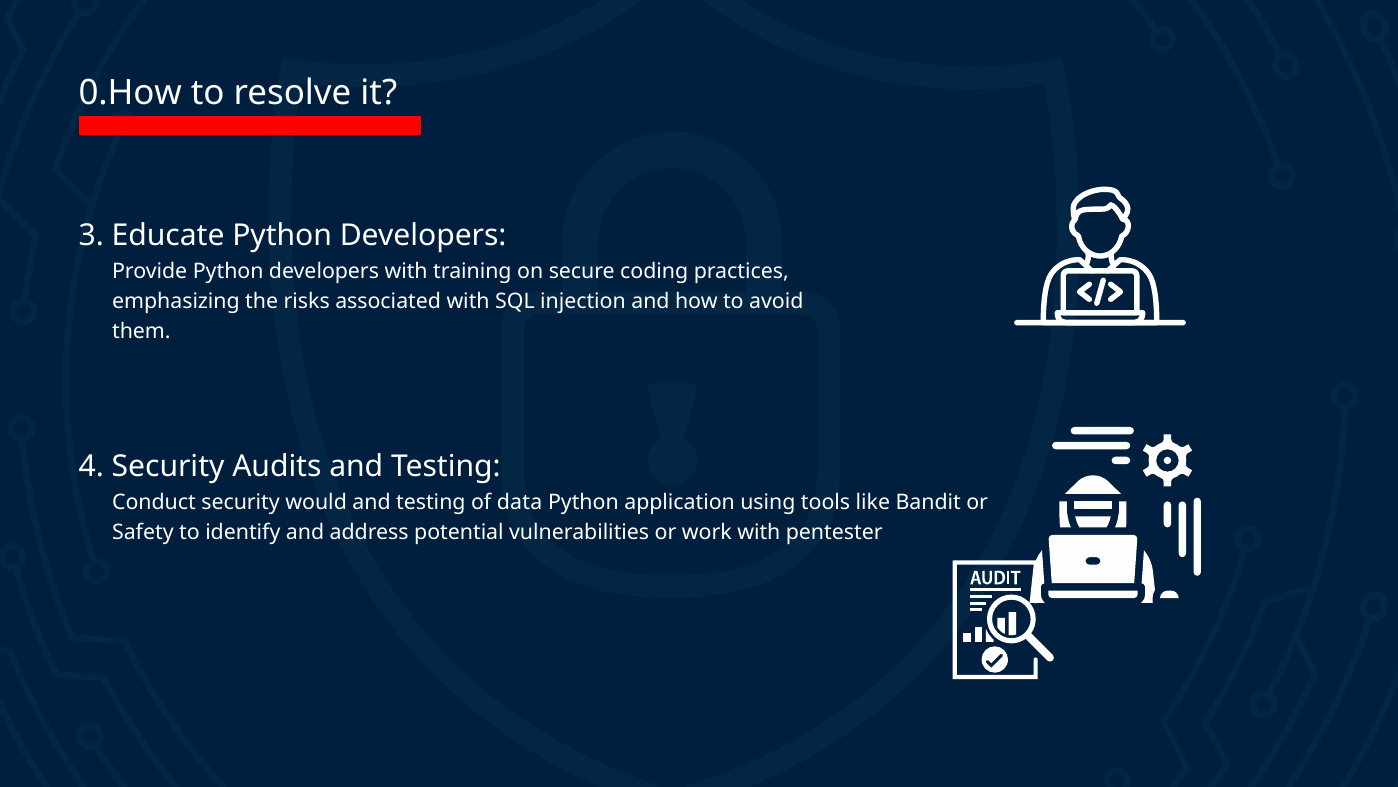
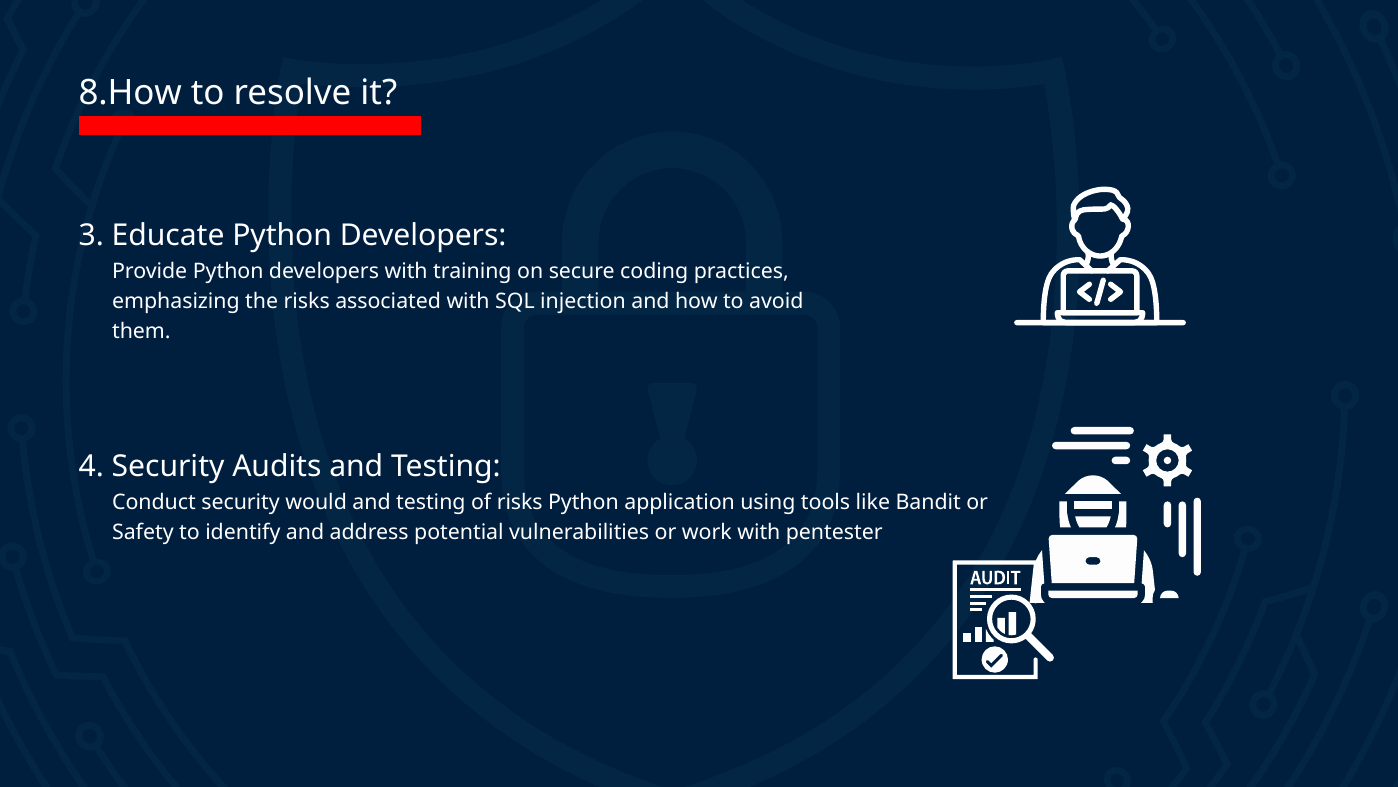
0.How: 0.How -> 8.How
of data: data -> risks
